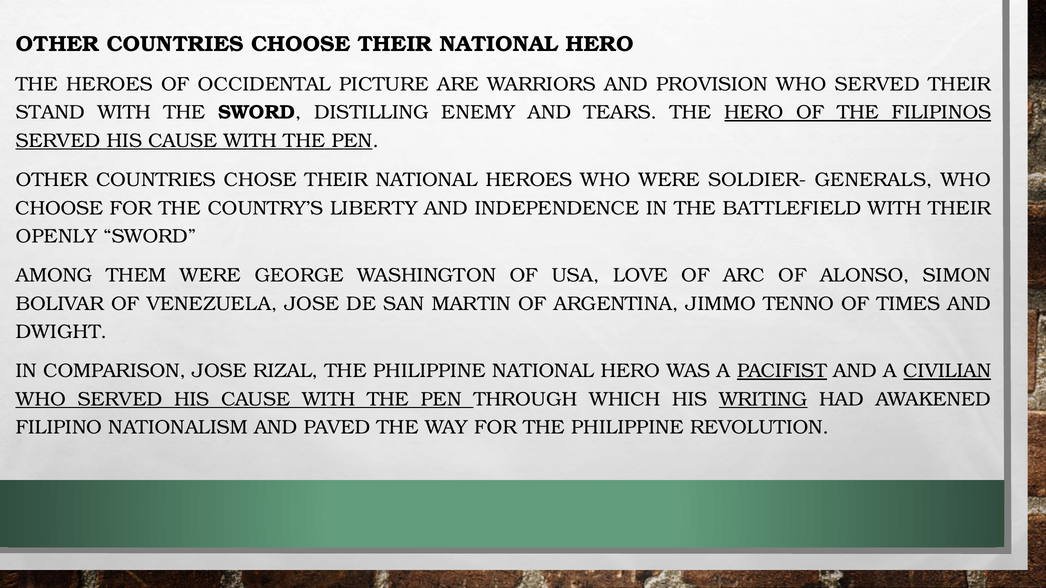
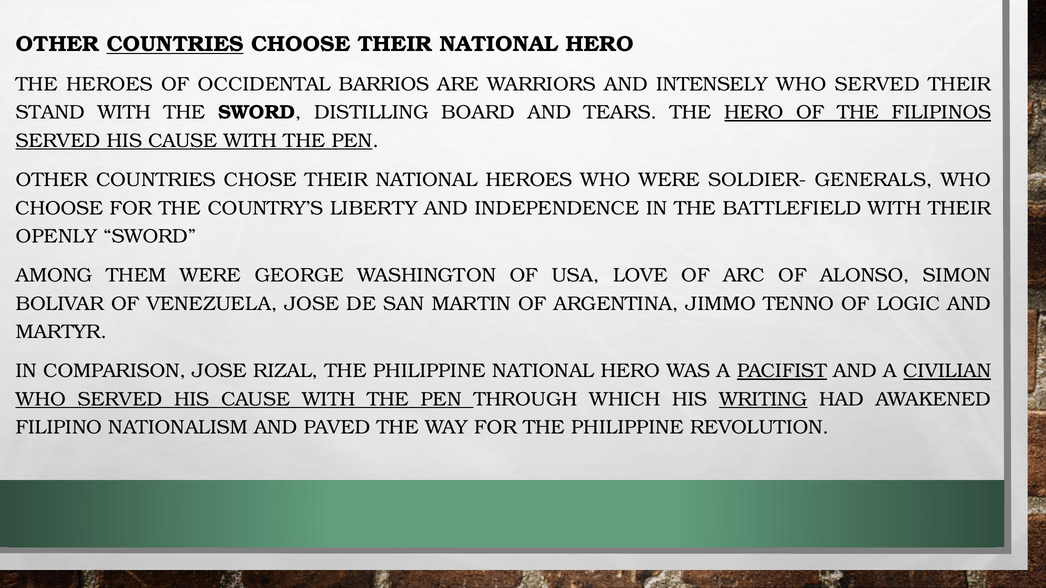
COUNTRIES at (175, 44) underline: none -> present
PICTURE: PICTURE -> BARRIOS
PROVISION: PROVISION -> INTENSELY
ENEMY: ENEMY -> BOARD
TIMES: TIMES -> LOGIC
DWIGHT: DWIGHT -> MARTYR
